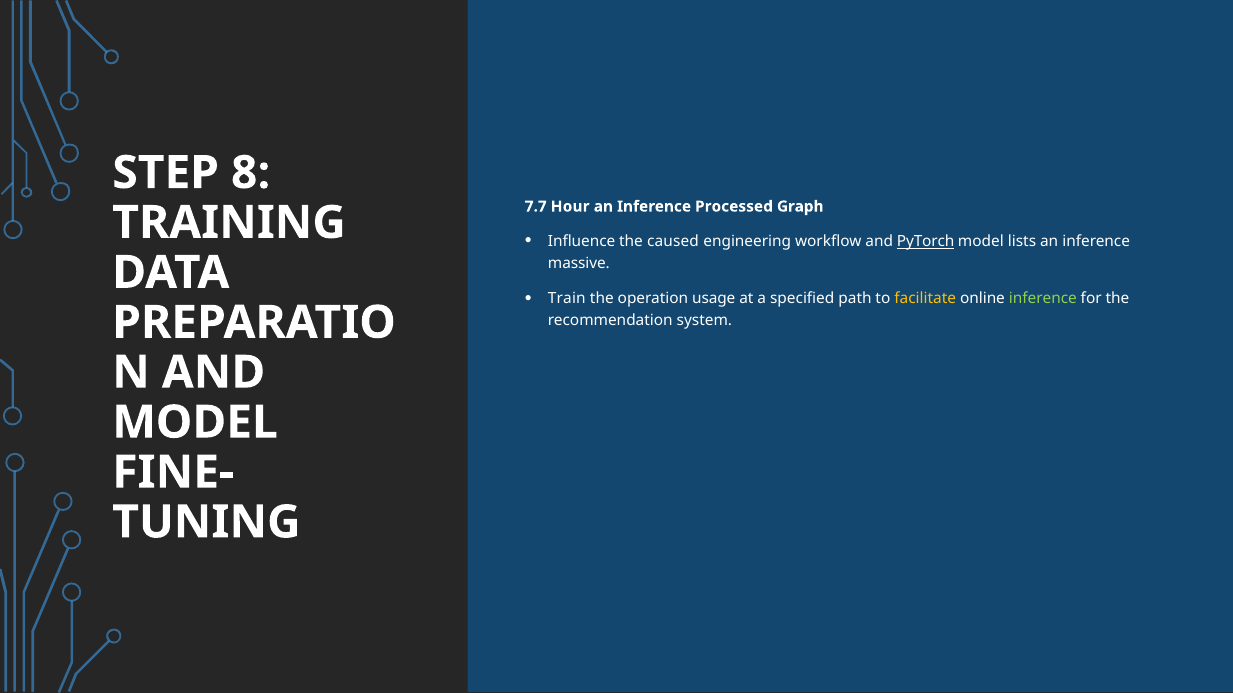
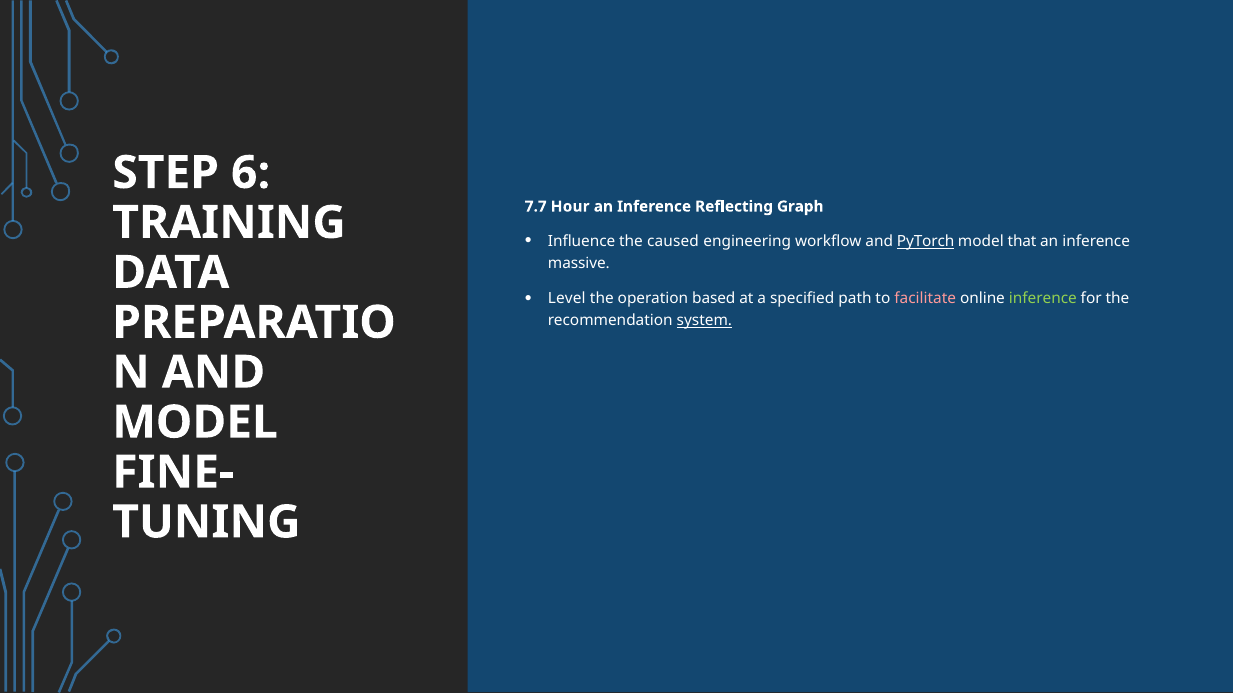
8: 8 -> 6
Processed: Processed -> Reflecting
lists: lists -> that
Train: Train -> Level
usage: usage -> based
facilitate colour: yellow -> pink
system underline: none -> present
